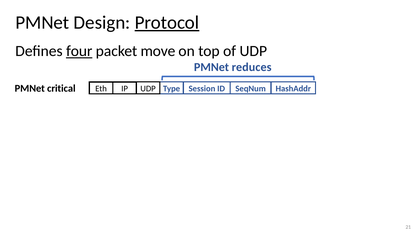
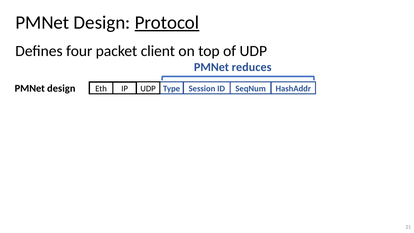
four underline: present -> none
move: move -> client
critical at (61, 88): critical -> design
